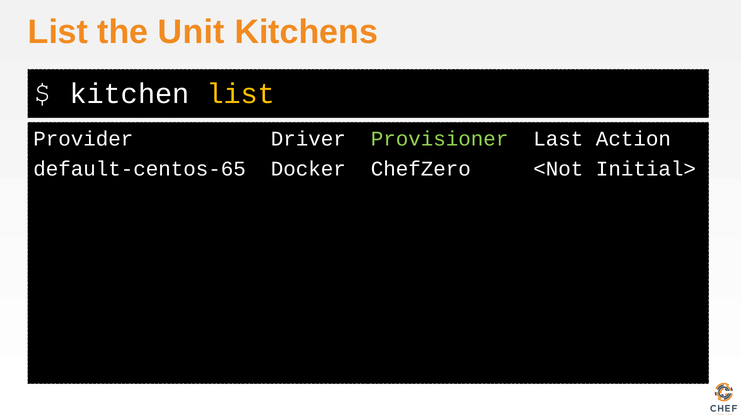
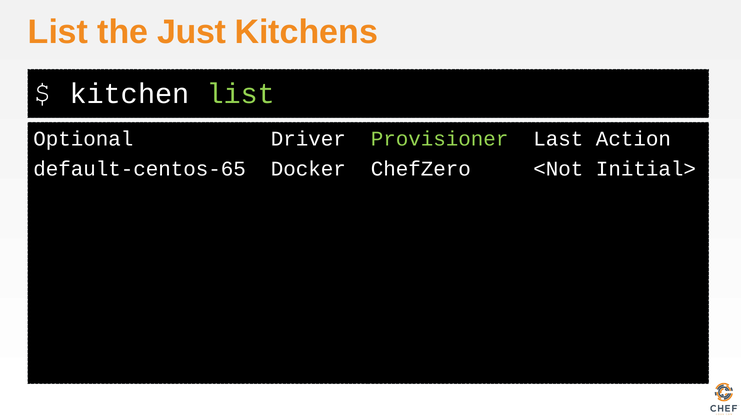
Unit: Unit -> Just
list at (241, 94) colour: yellow -> light green
Provider: Provider -> Optional
